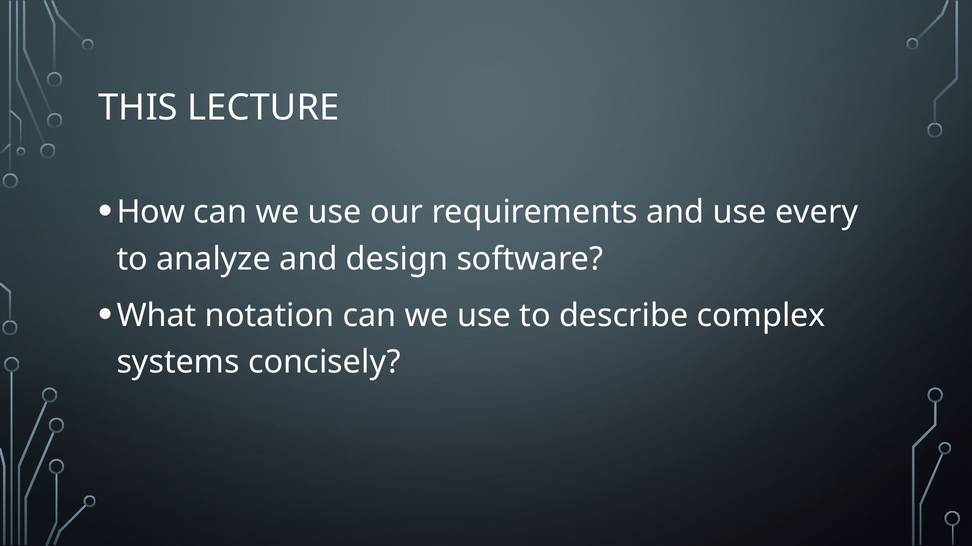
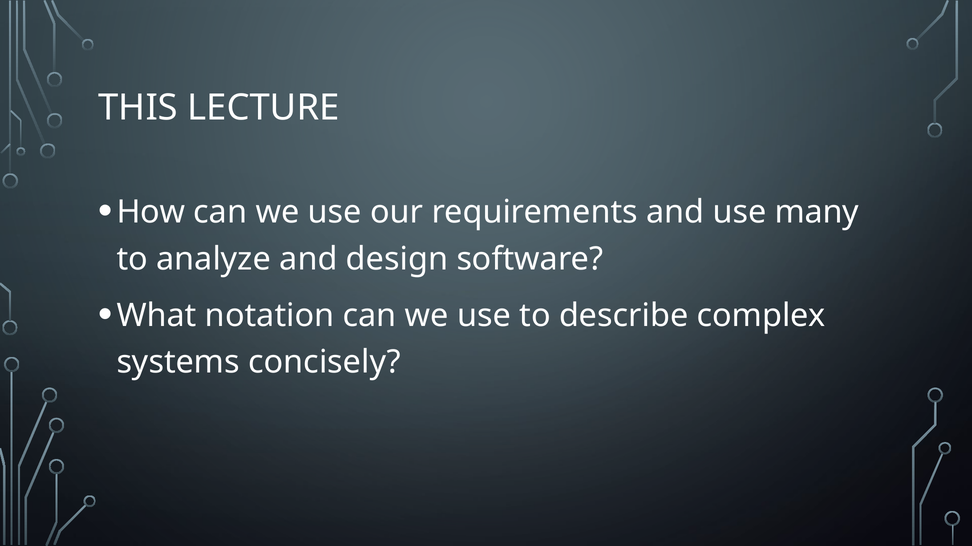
every: every -> many
